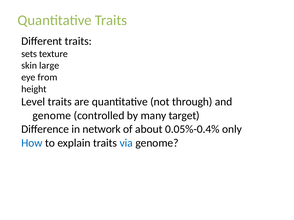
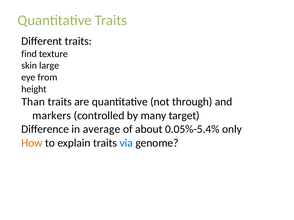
sets: sets -> find
Level: Level -> Than
genome at (52, 116): genome -> markers
network: network -> average
0.05%-0.4%: 0.05%-0.4% -> 0.05%-5.4%
How colour: blue -> orange
